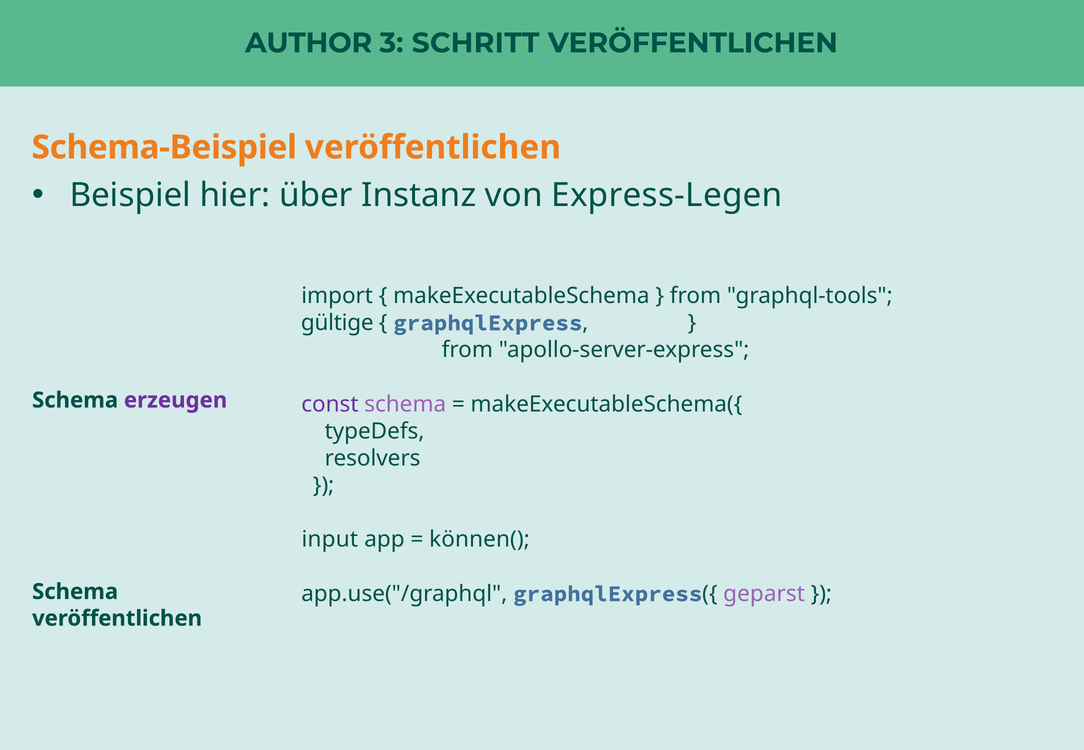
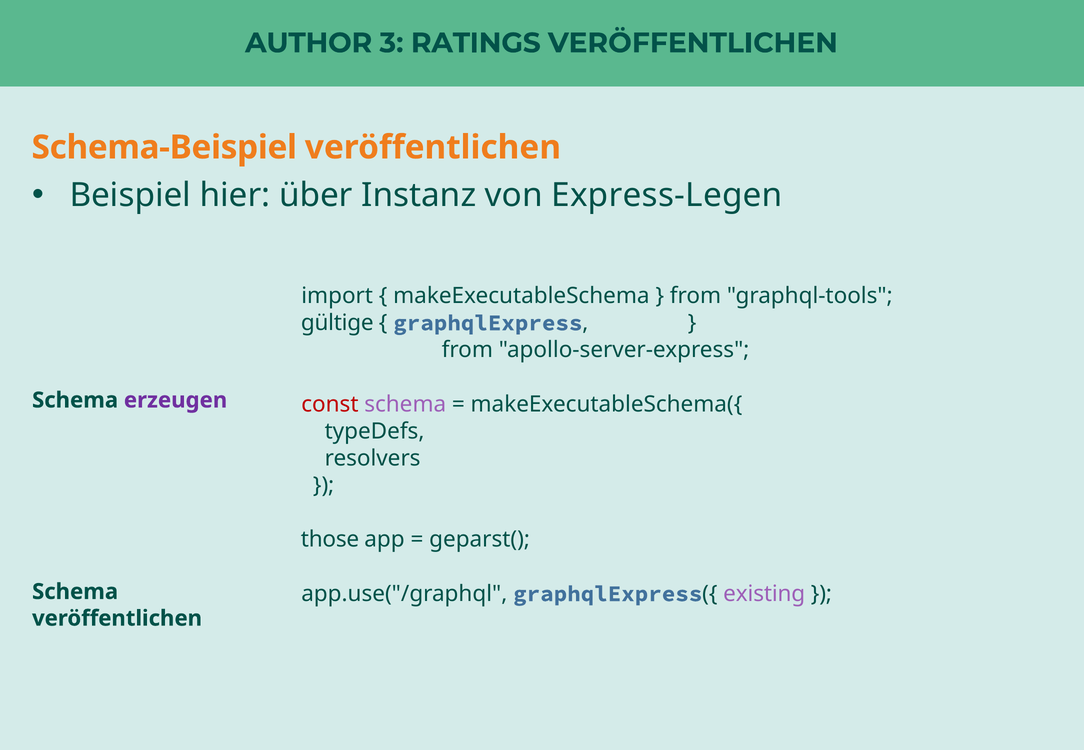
SCHRITT: SCHRITT -> RATINGS
const colour: purple -> red
input: input -> those
können(: können( -> geparst(
geparst: geparst -> existing
